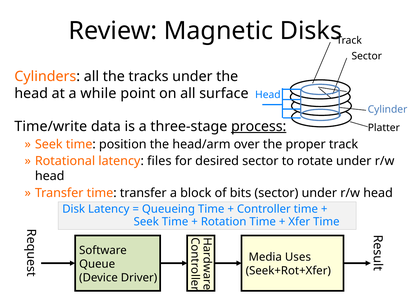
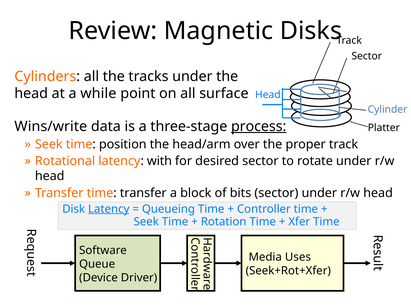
Time/write: Time/write -> Wins/write
files: files -> with
Latency at (109, 209) underline: none -> present
